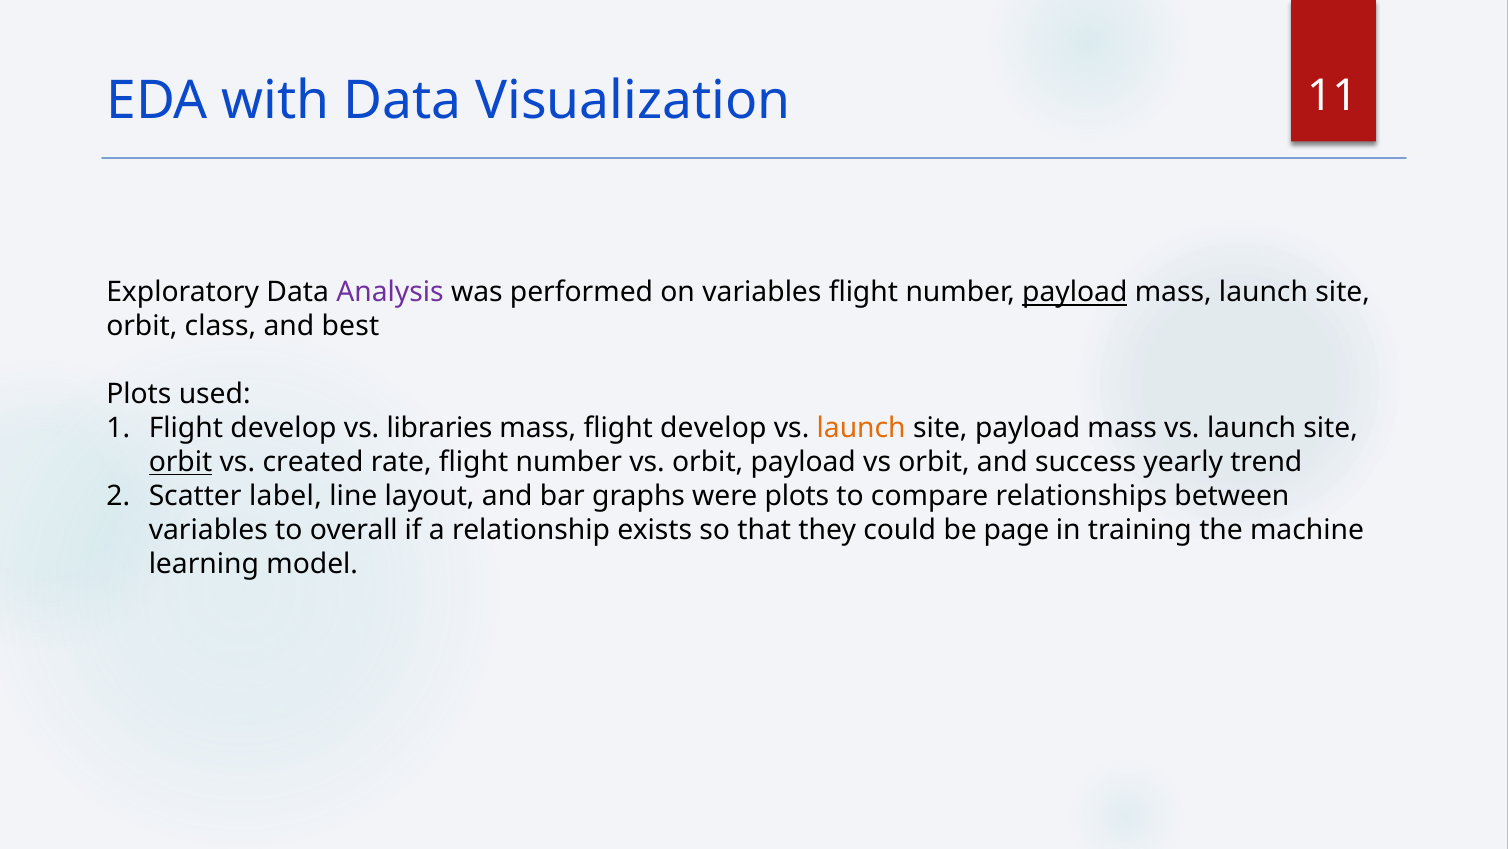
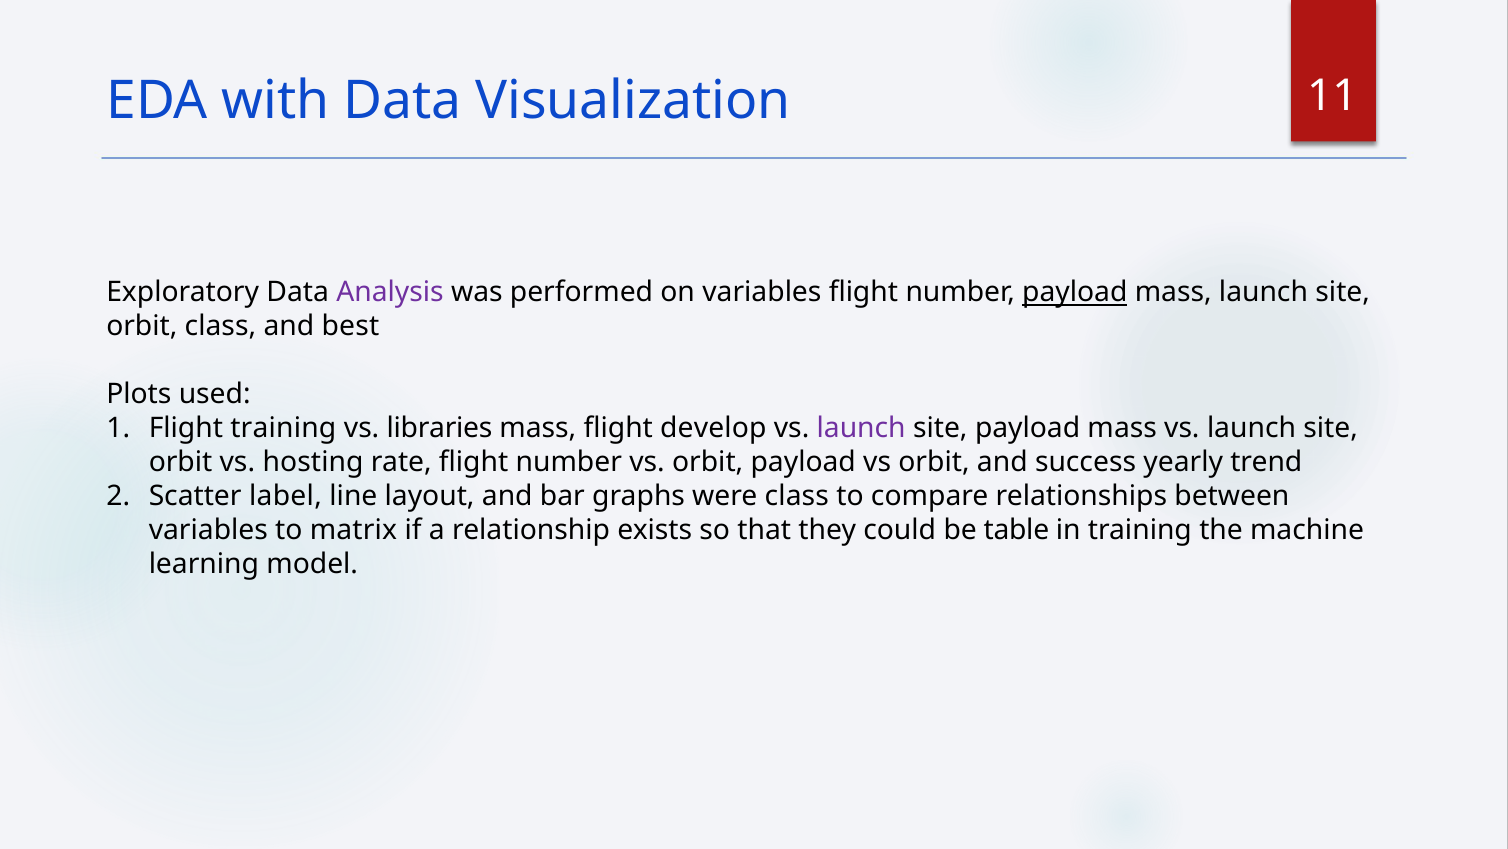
develop at (283, 428): develop -> training
launch at (861, 428) colour: orange -> purple
orbit at (181, 462) underline: present -> none
created: created -> hosting
were plots: plots -> class
overall: overall -> matrix
page: page -> table
